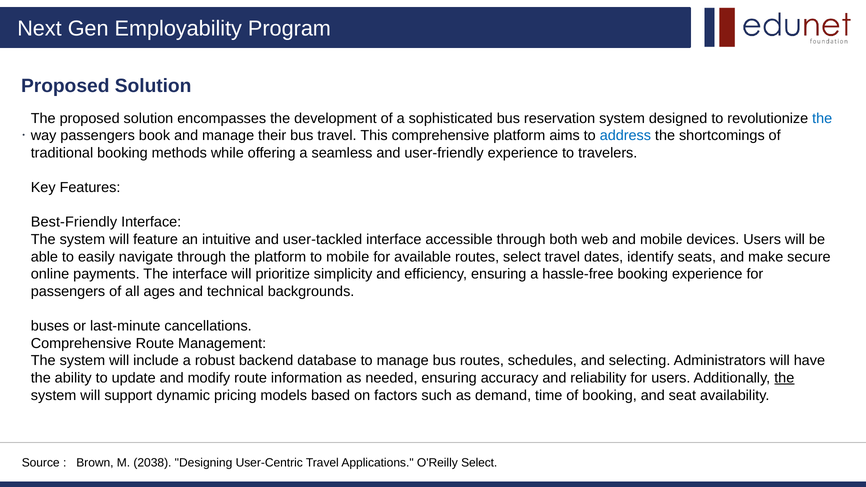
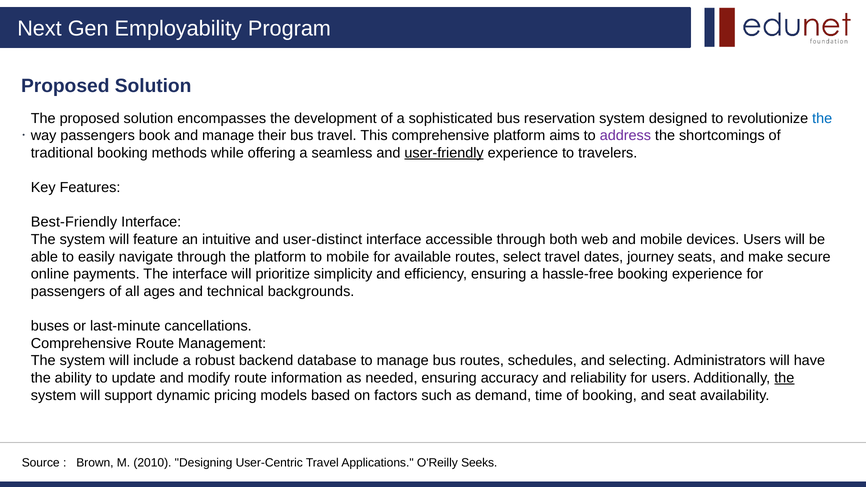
address colour: blue -> purple
user-friendly underline: none -> present
user-tackled: user-tackled -> user-distinct
identify: identify -> journey
2038: 2038 -> 2010
O'Reilly Select: Select -> Seeks
